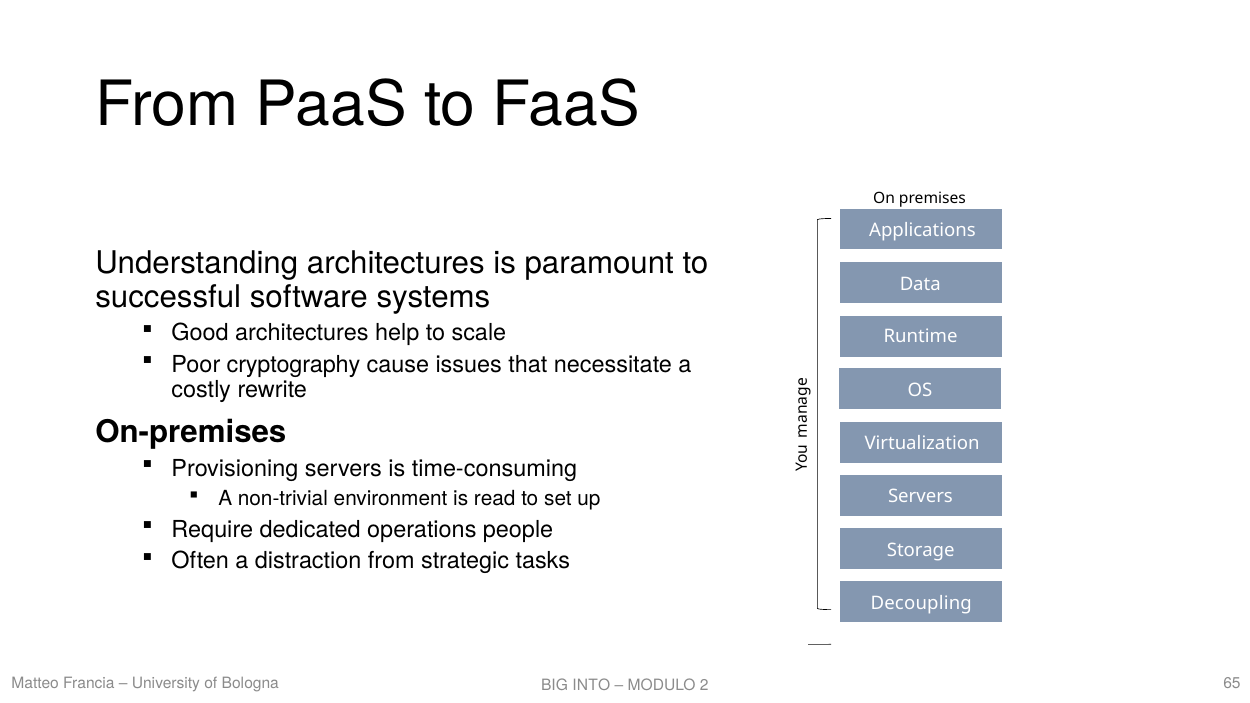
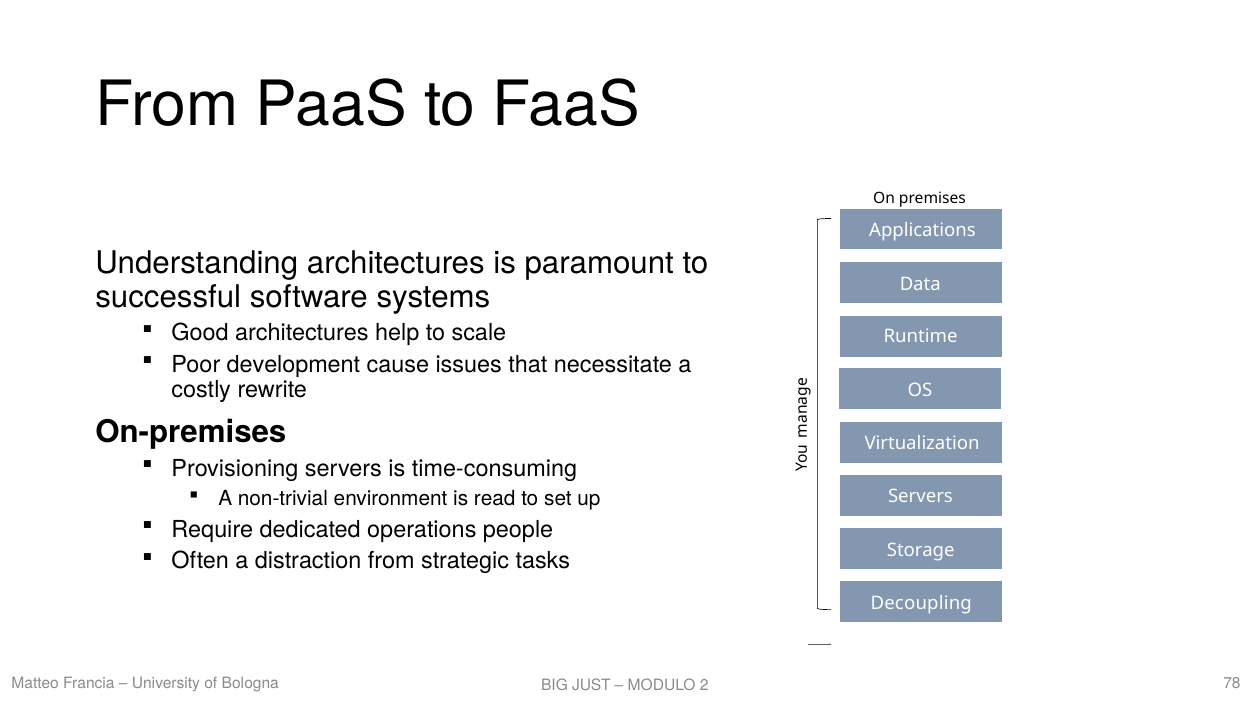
cryptography: cryptography -> development
65: 65 -> 78
INTO: INTO -> JUST
